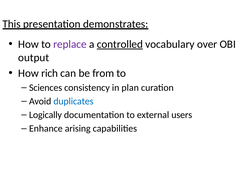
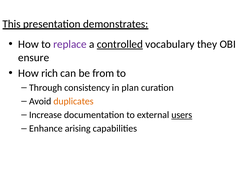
over: over -> they
output: output -> ensure
Sciences: Sciences -> Through
duplicates colour: blue -> orange
Logically: Logically -> Increase
users underline: none -> present
